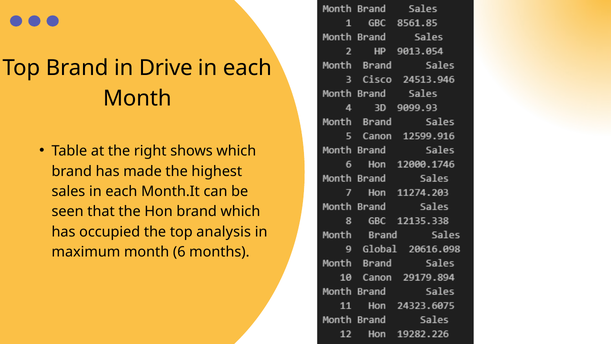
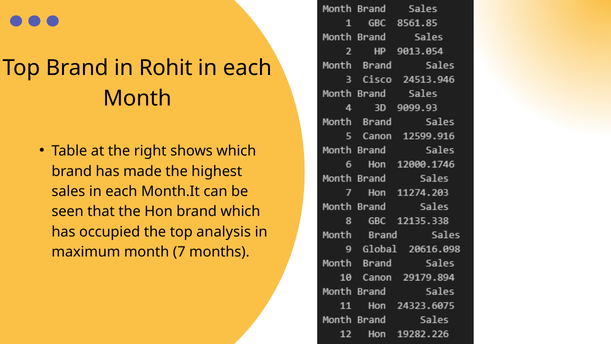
Drive: Drive -> Rohit
6: 6 -> 7
